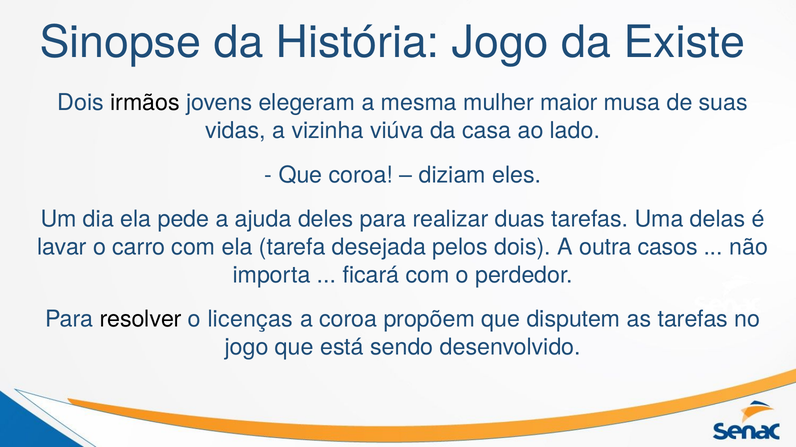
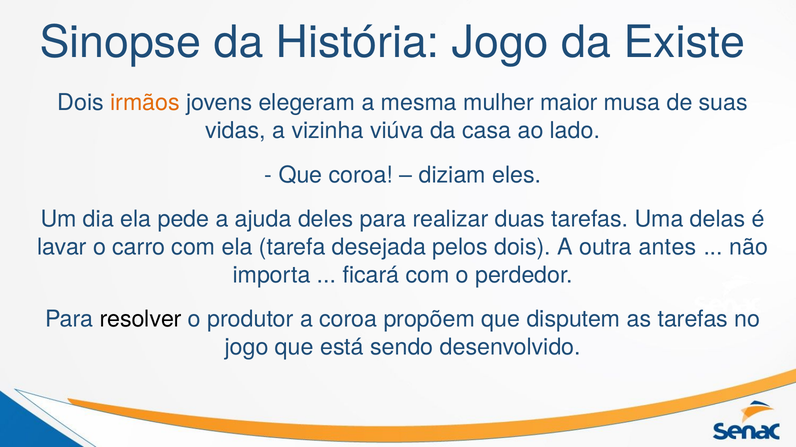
irmãos colour: black -> orange
casos: casos -> antes
licenças: licenças -> produtor
